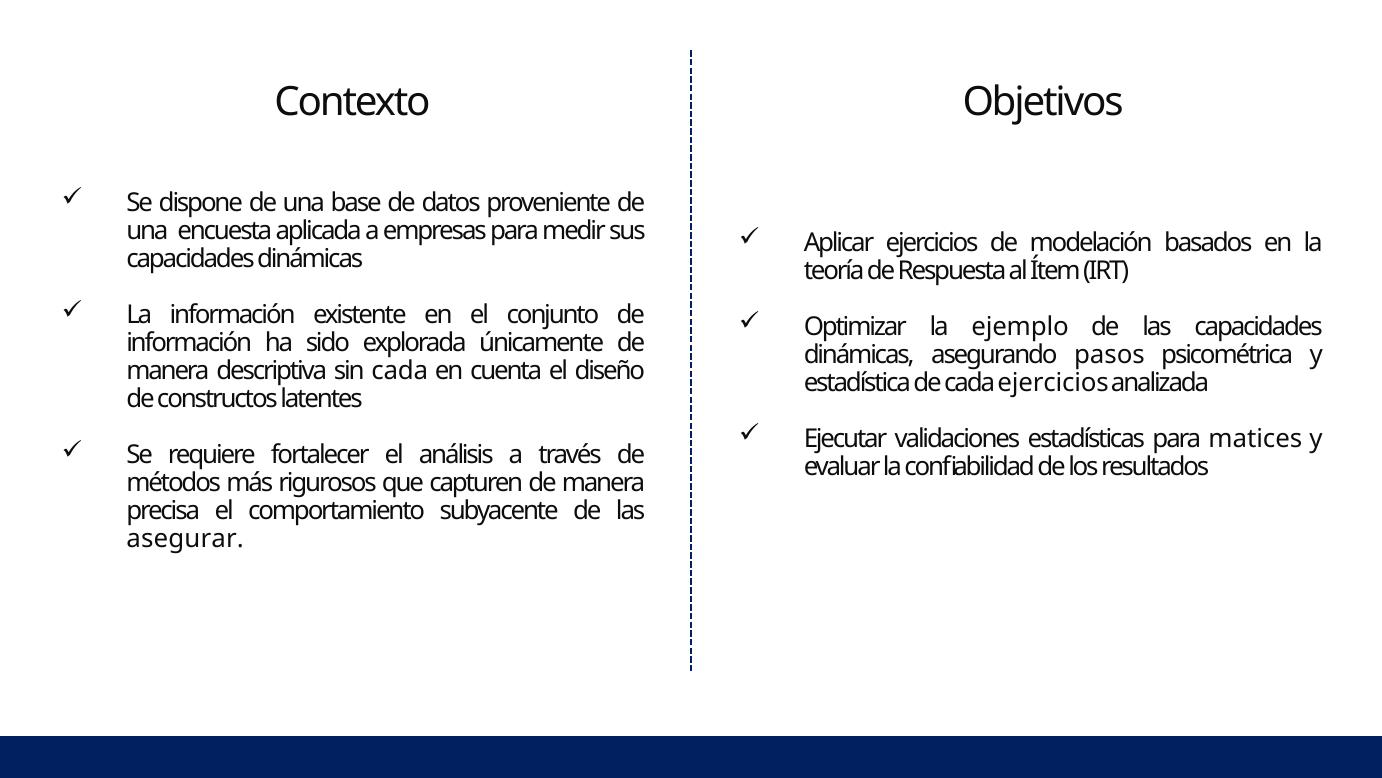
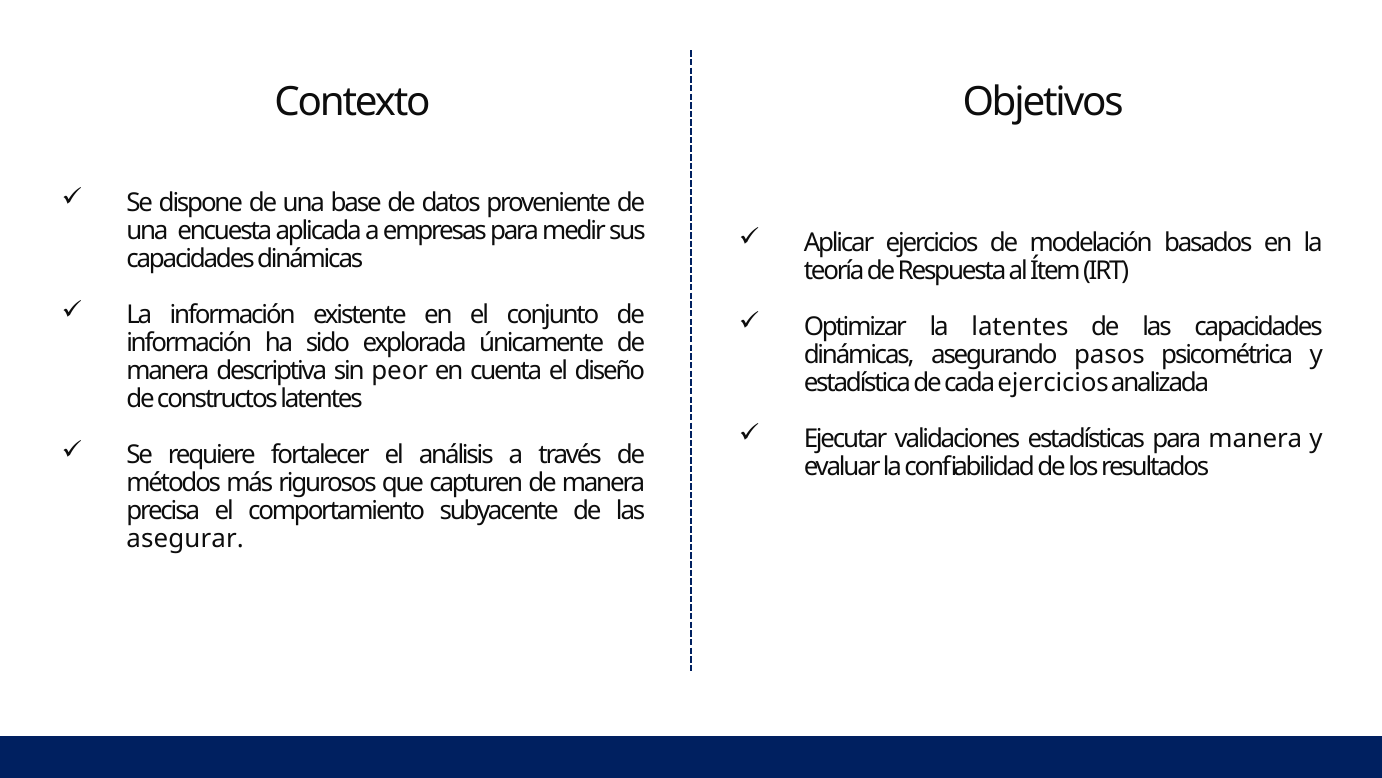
la ejemplo: ejemplo -> latentes
sin cada: cada -> peor
para matices: matices -> manera
